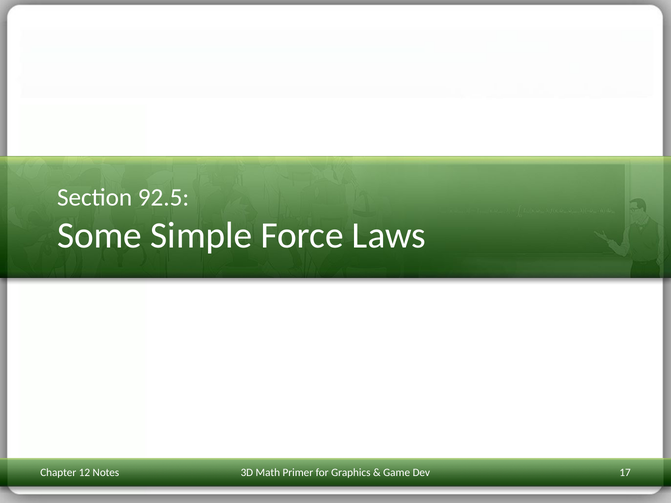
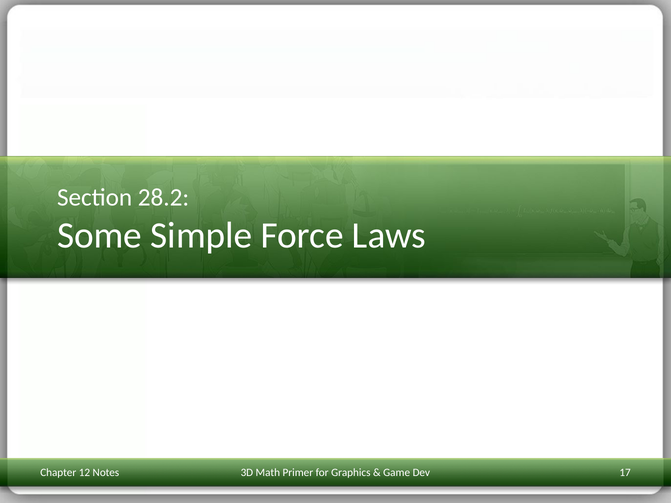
92.5: 92.5 -> 28.2
